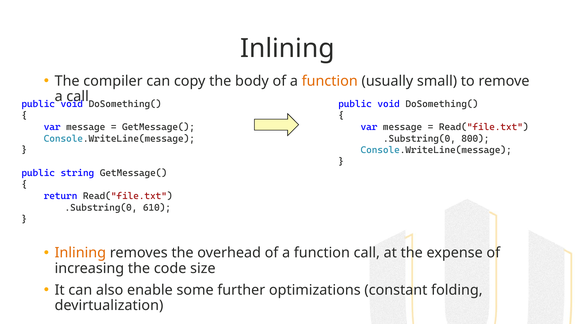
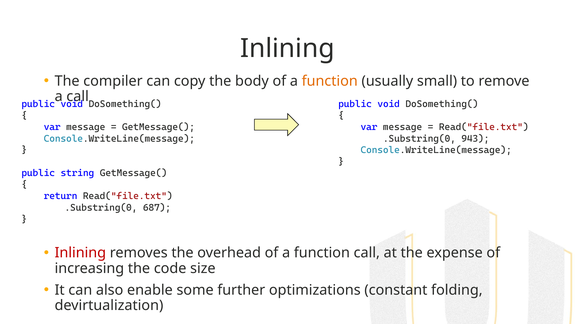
800: 800 -> 943
610: 610 -> 687
Inlining at (80, 252) colour: orange -> red
